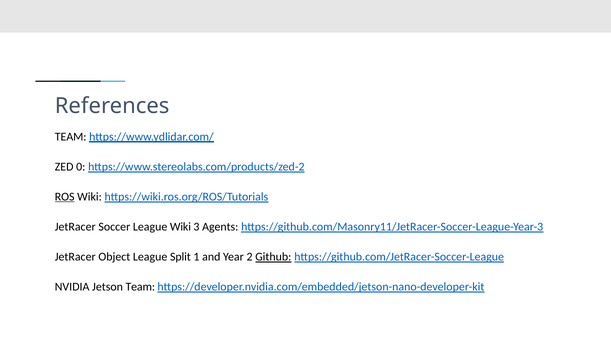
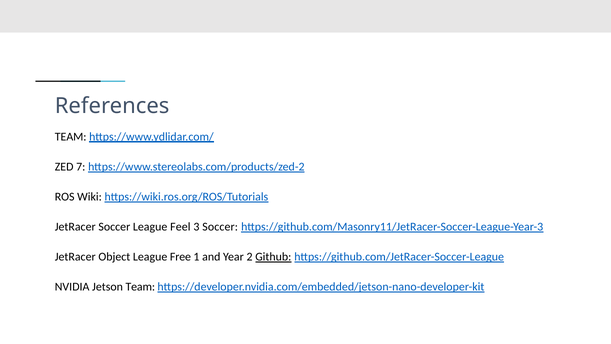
0: 0 -> 7
ROS underline: present -> none
League Wiki: Wiki -> Feel
3 Agents: Agents -> Soccer
Split: Split -> Free
